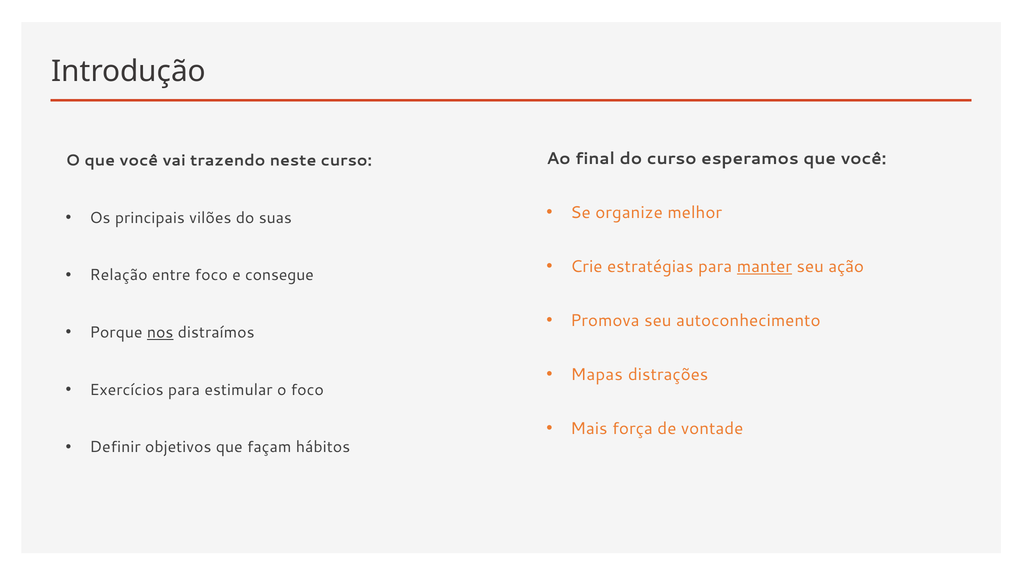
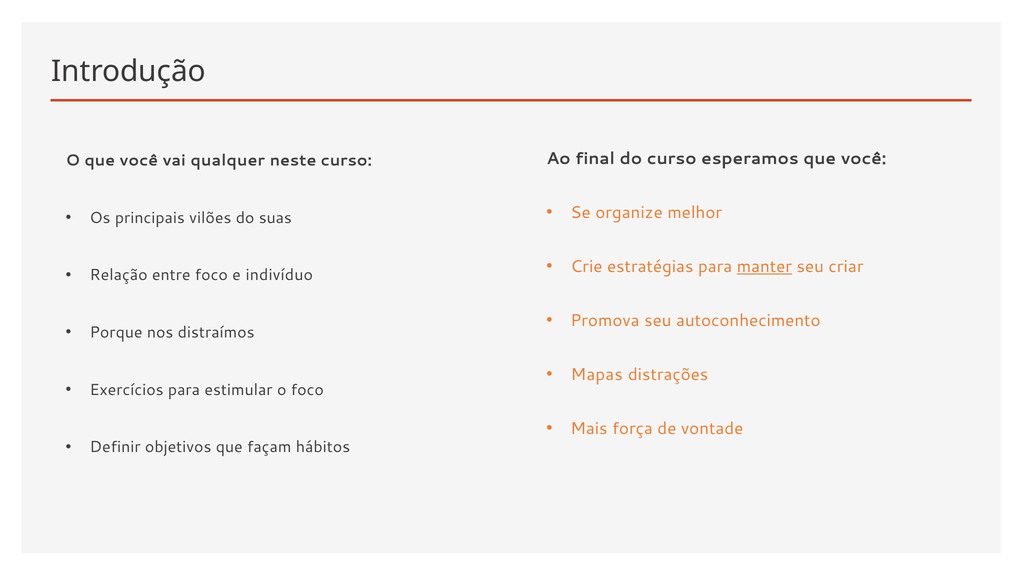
trazendo: trazendo -> qualquer
ação: ação -> criar
consegue: consegue -> indivíduo
nos underline: present -> none
